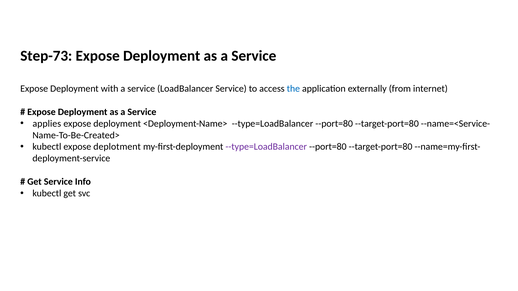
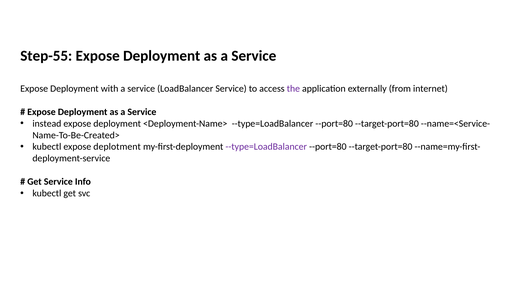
Step-73: Step-73 -> Step-55
the colour: blue -> purple
applies: applies -> instead
